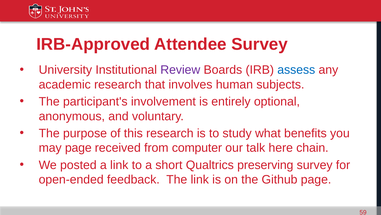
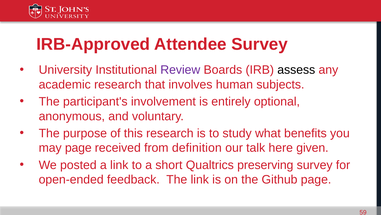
assess colour: blue -> black
computer: computer -> definition
chain: chain -> given
